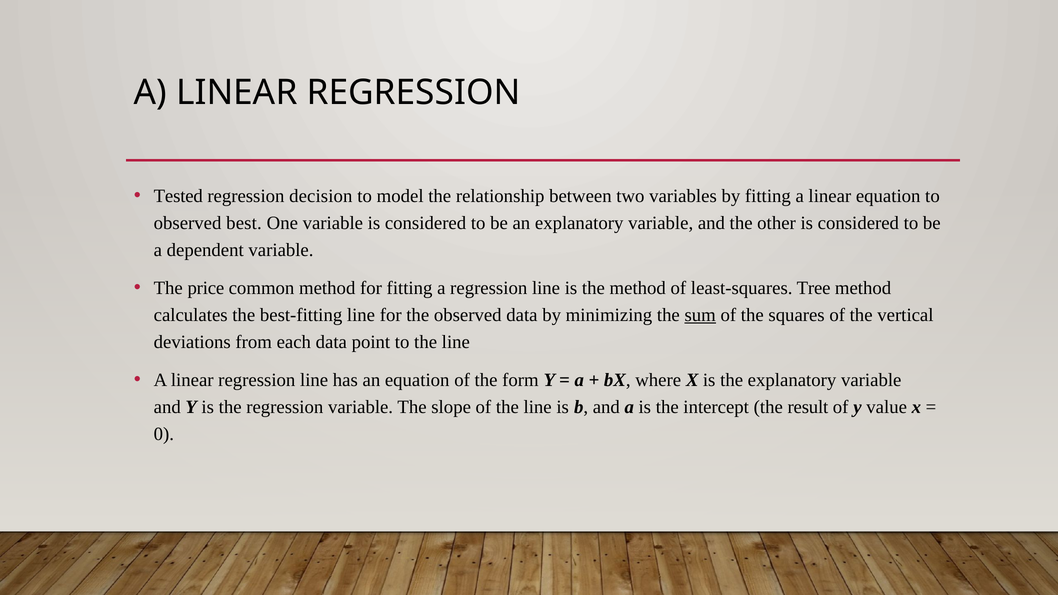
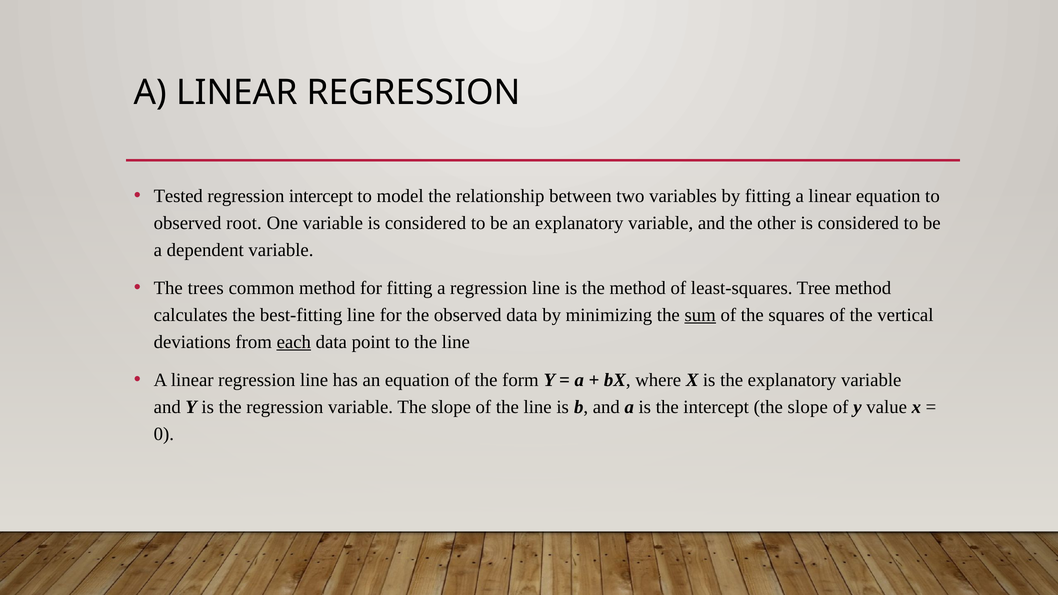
regression decision: decision -> intercept
best: best -> root
price: price -> trees
each underline: none -> present
intercept the result: result -> slope
